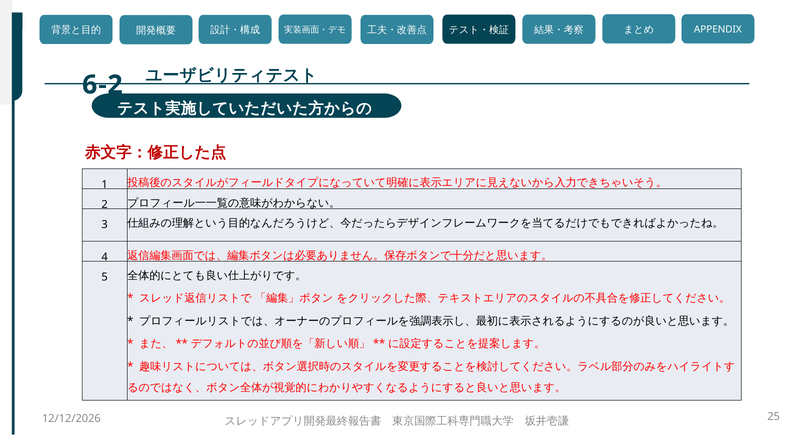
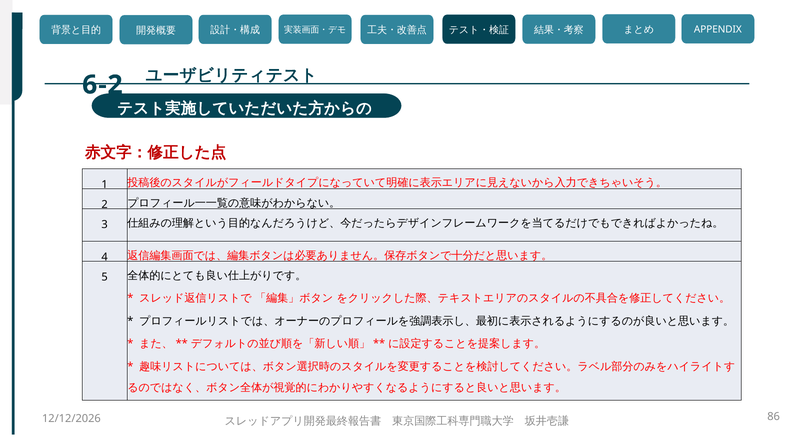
25: 25 -> 86
